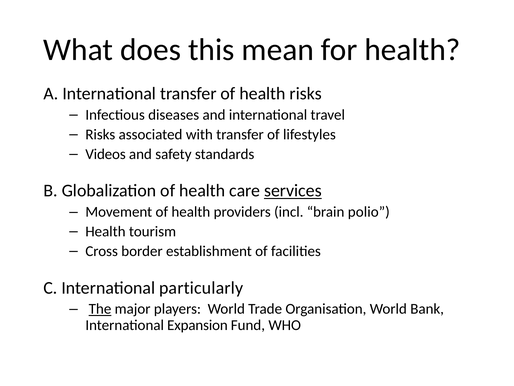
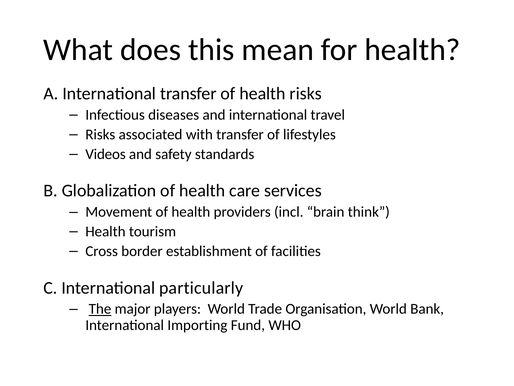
services underline: present -> none
polio: polio -> think
Expansion: Expansion -> Importing
